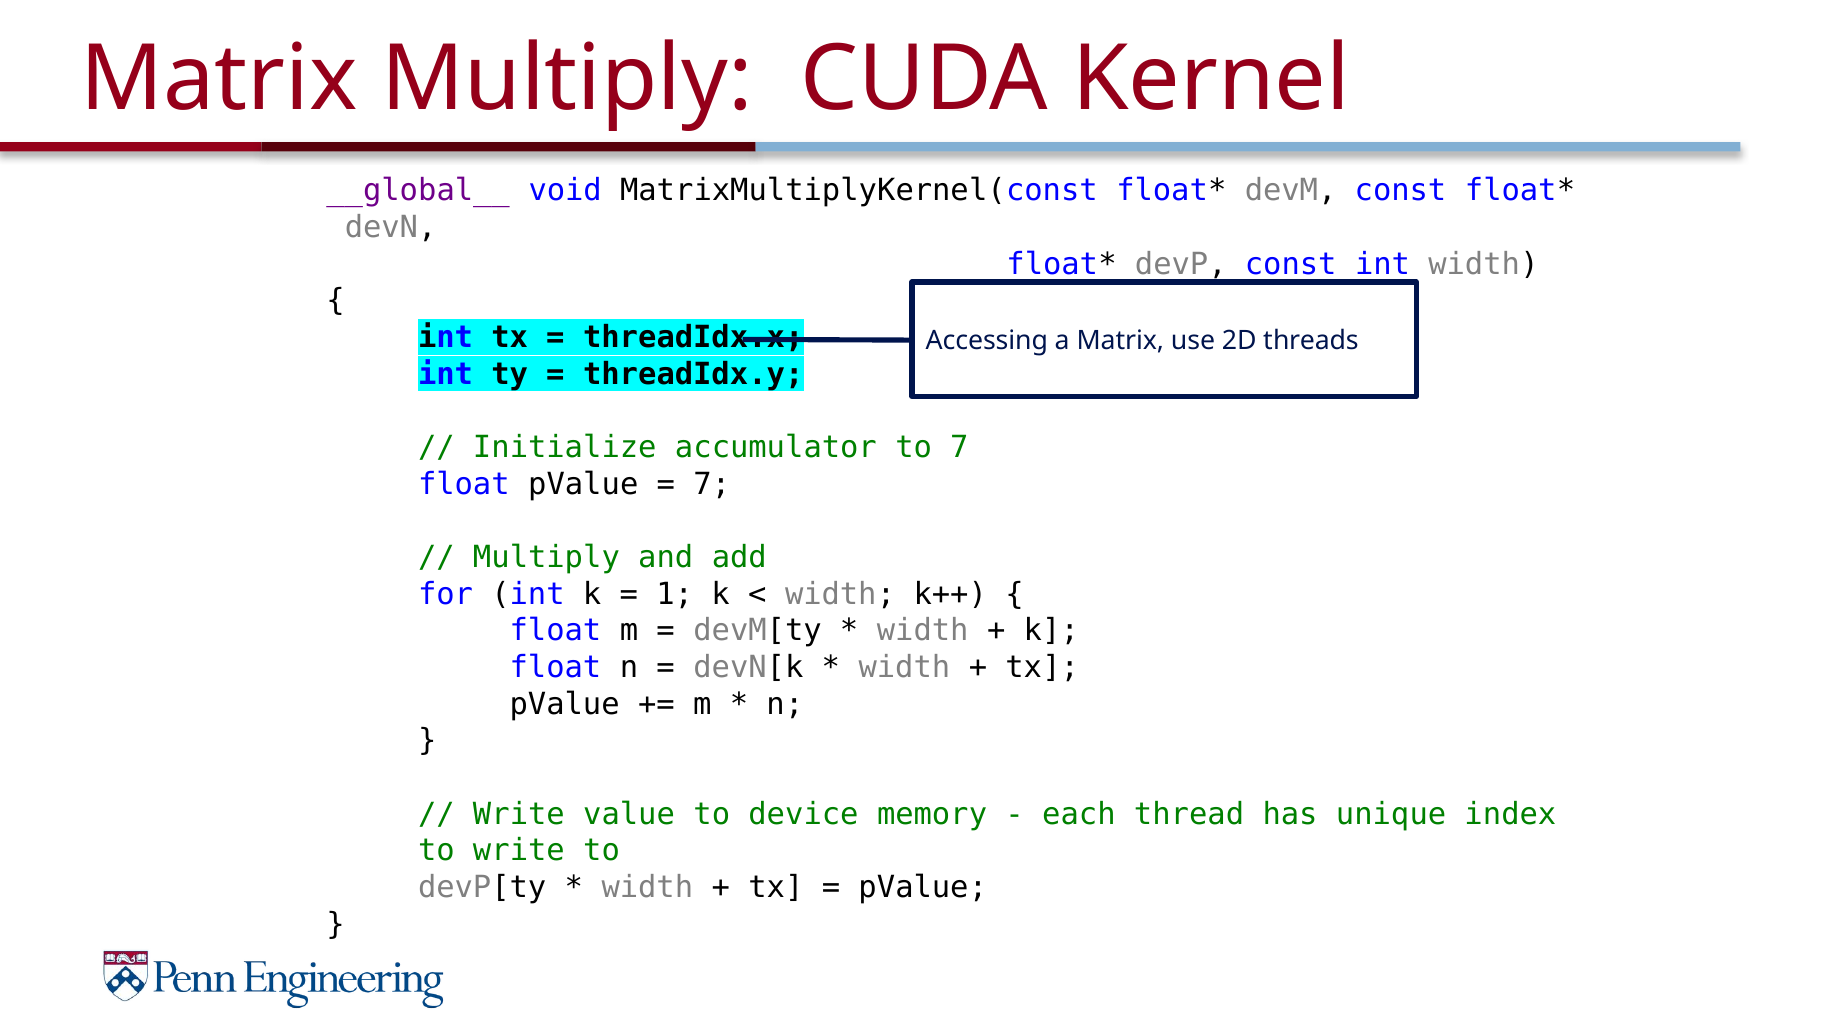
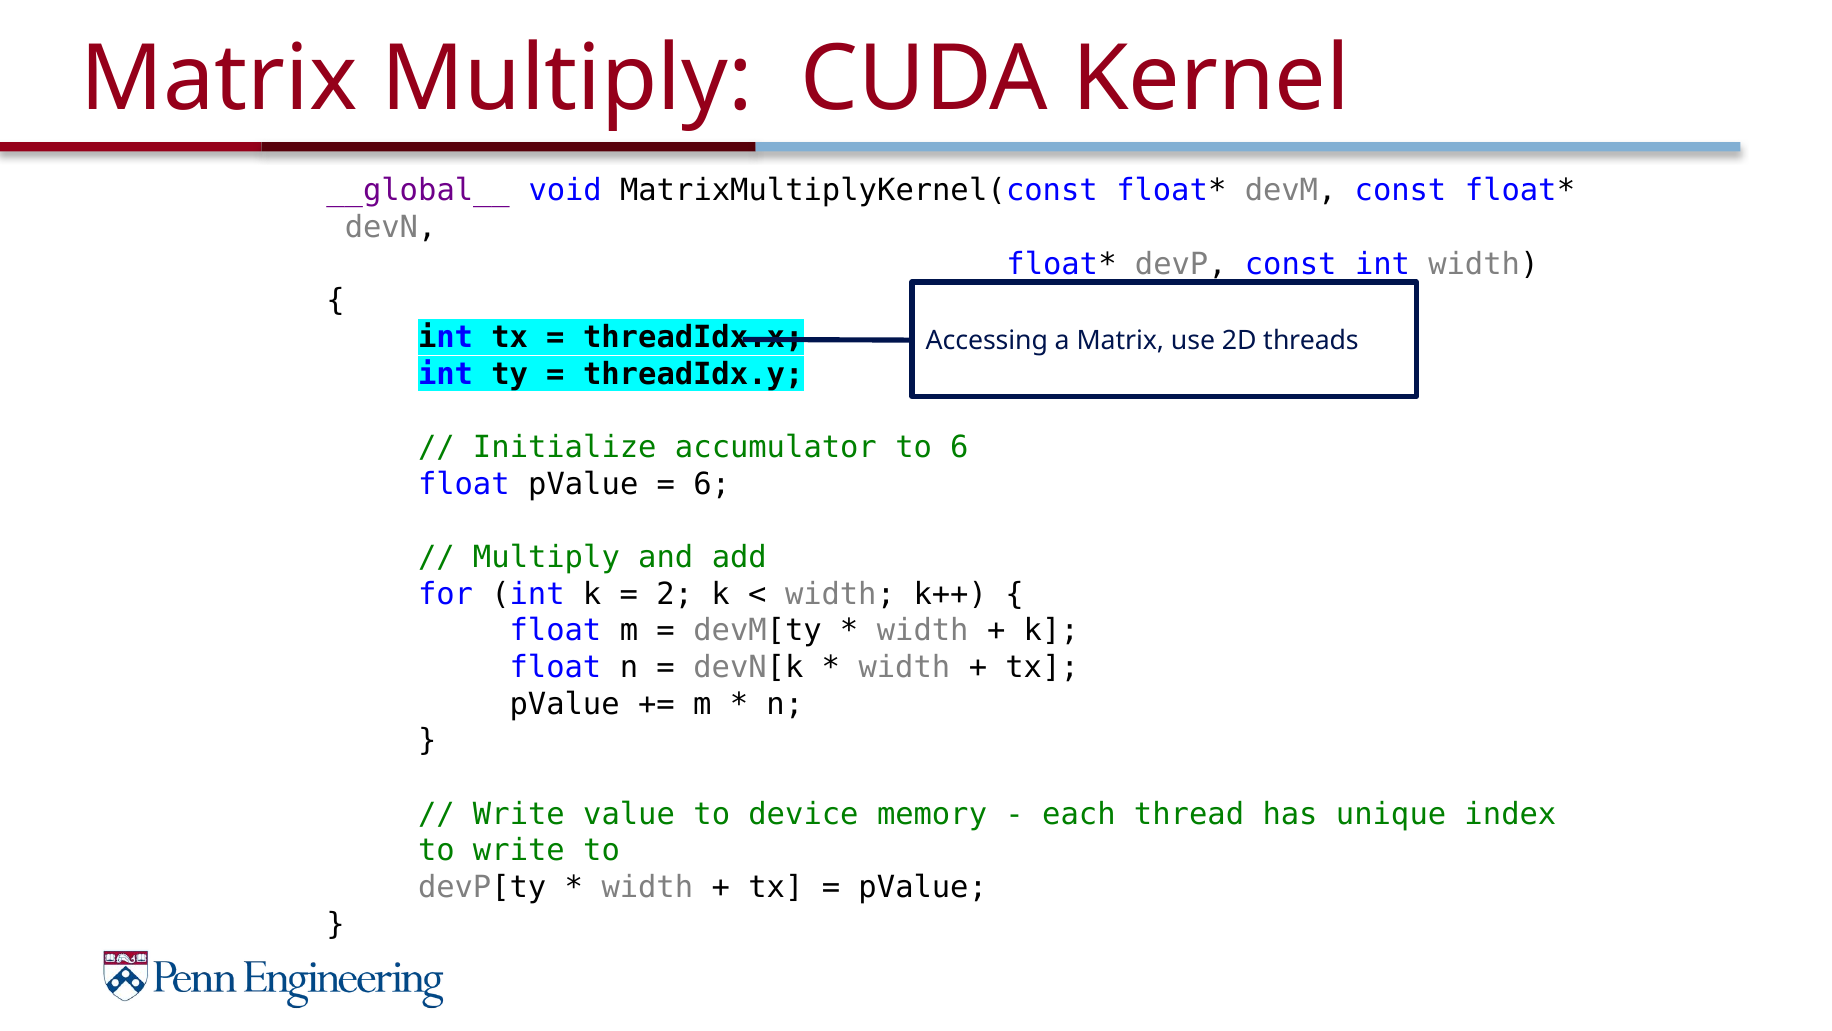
to 7: 7 -> 6
7 at (712, 484): 7 -> 6
1: 1 -> 2
